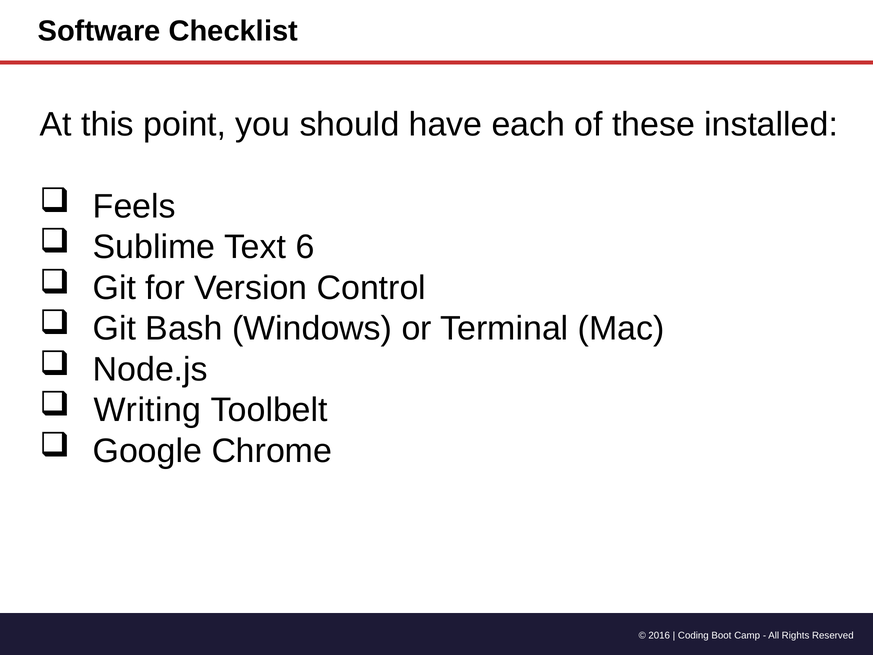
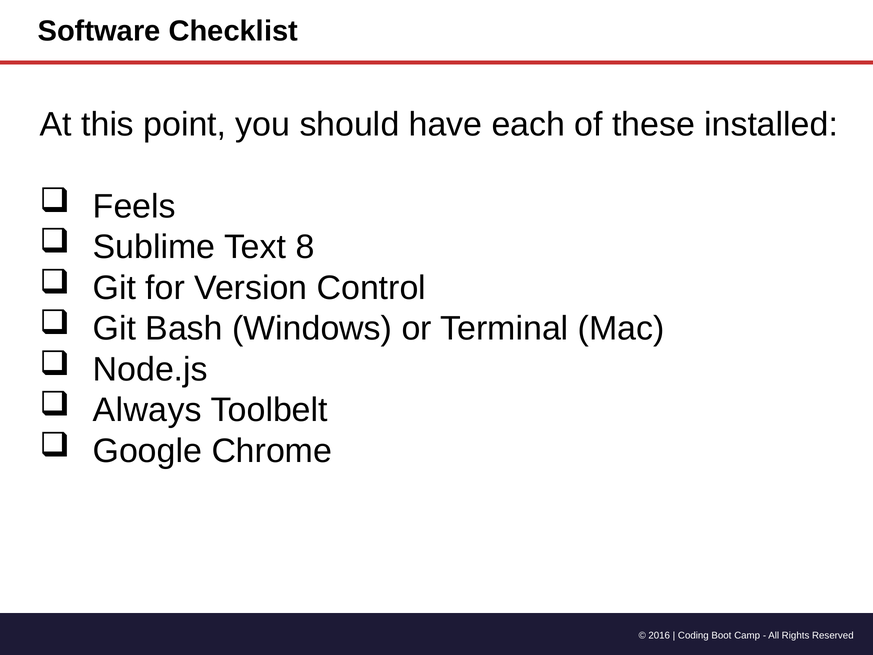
6: 6 -> 8
Writing: Writing -> Always
